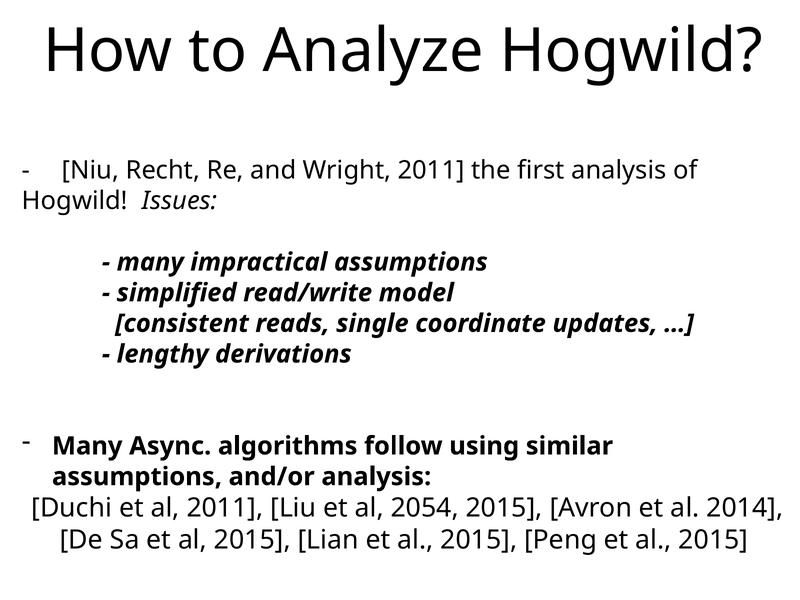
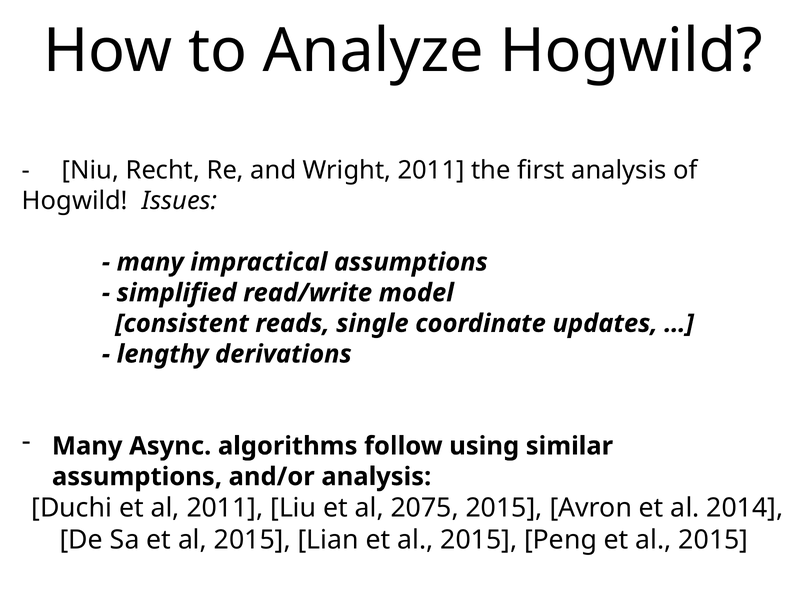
2054: 2054 -> 2075
